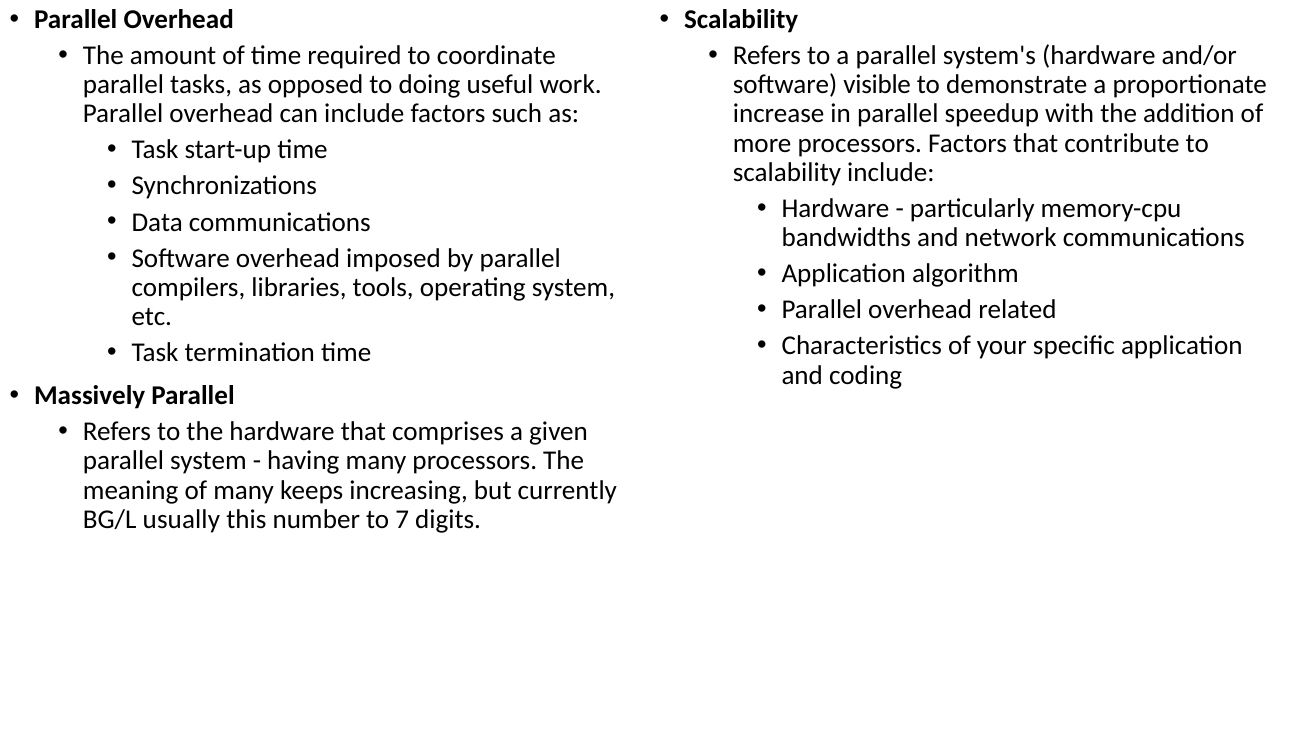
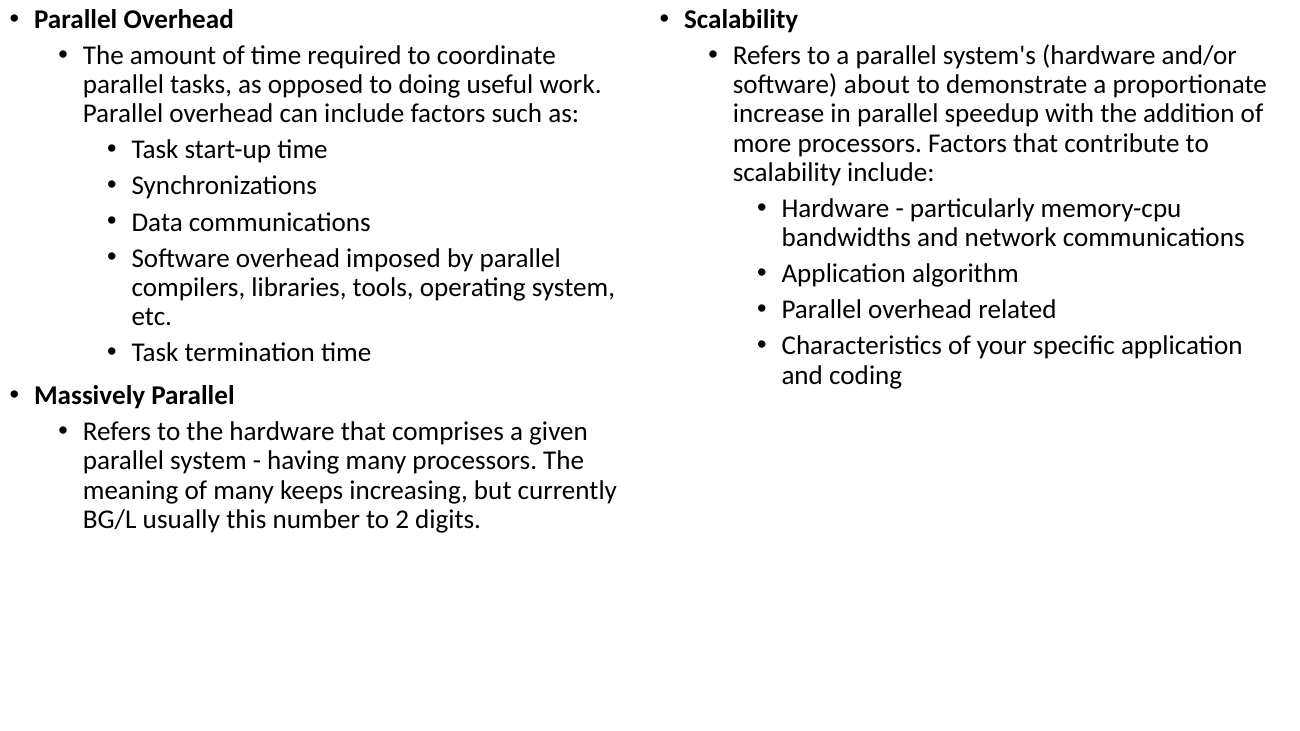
visible: visible -> about
7: 7 -> 2
